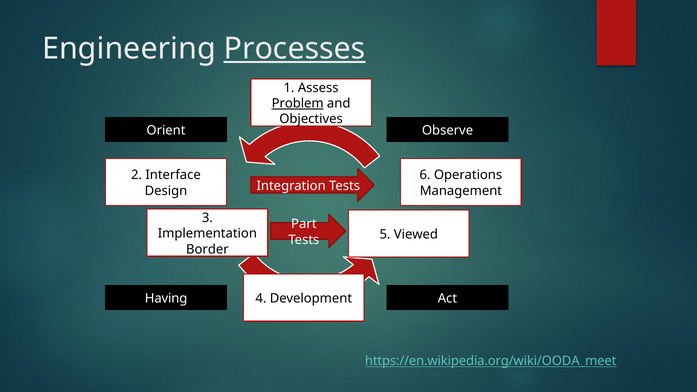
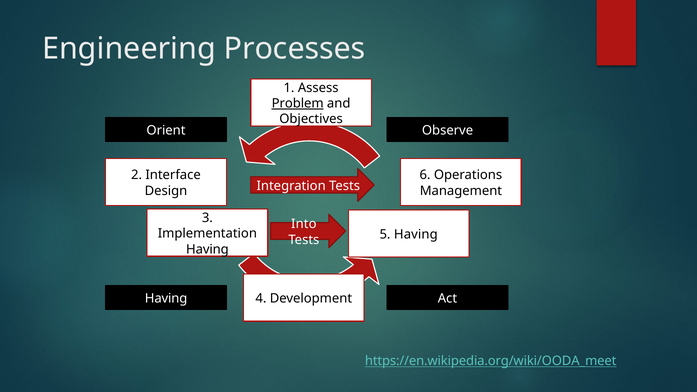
Processes underline: present -> none
Part: Part -> Into
5 Viewed: Viewed -> Having
Border at (207, 249): Border -> Having
